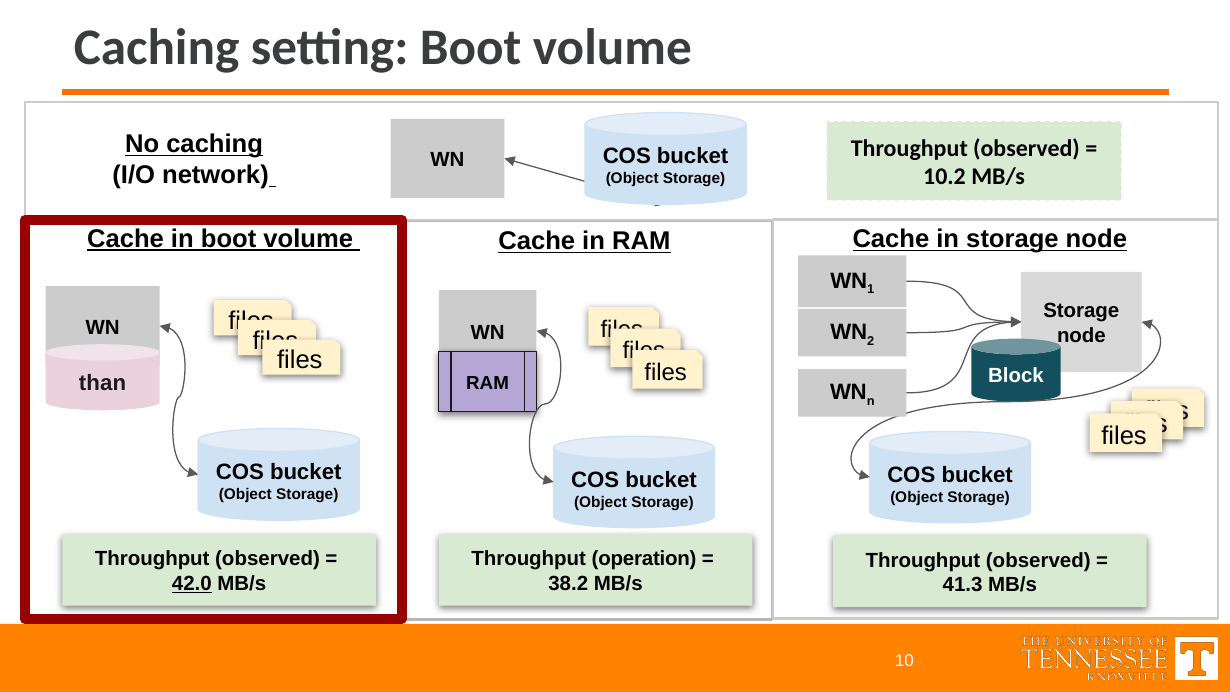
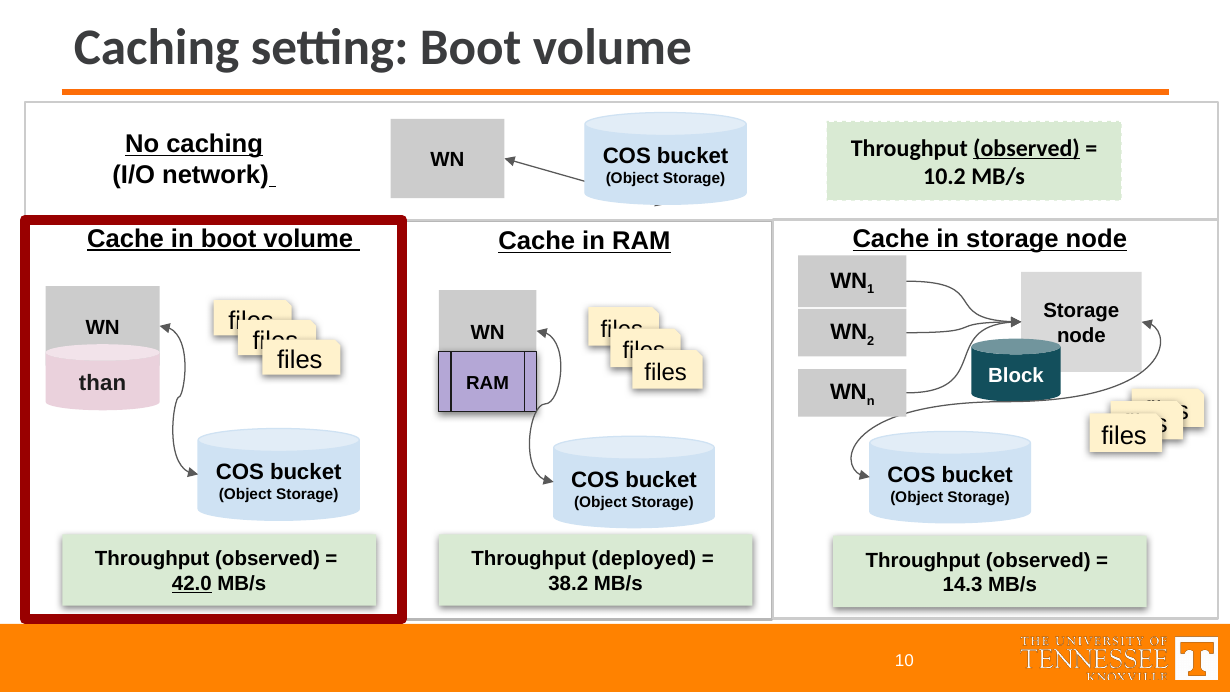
observed at (1027, 148) underline: none -> present
operation: operation -> deployed
41.3: 41.3 -> 14.3
